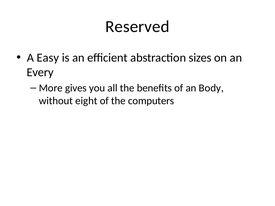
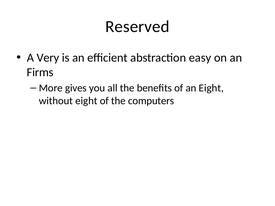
Easy: Easy -> Very
sizes: sizes -> easy
Every: Every -> Firms
an Body: Body -> Eight
